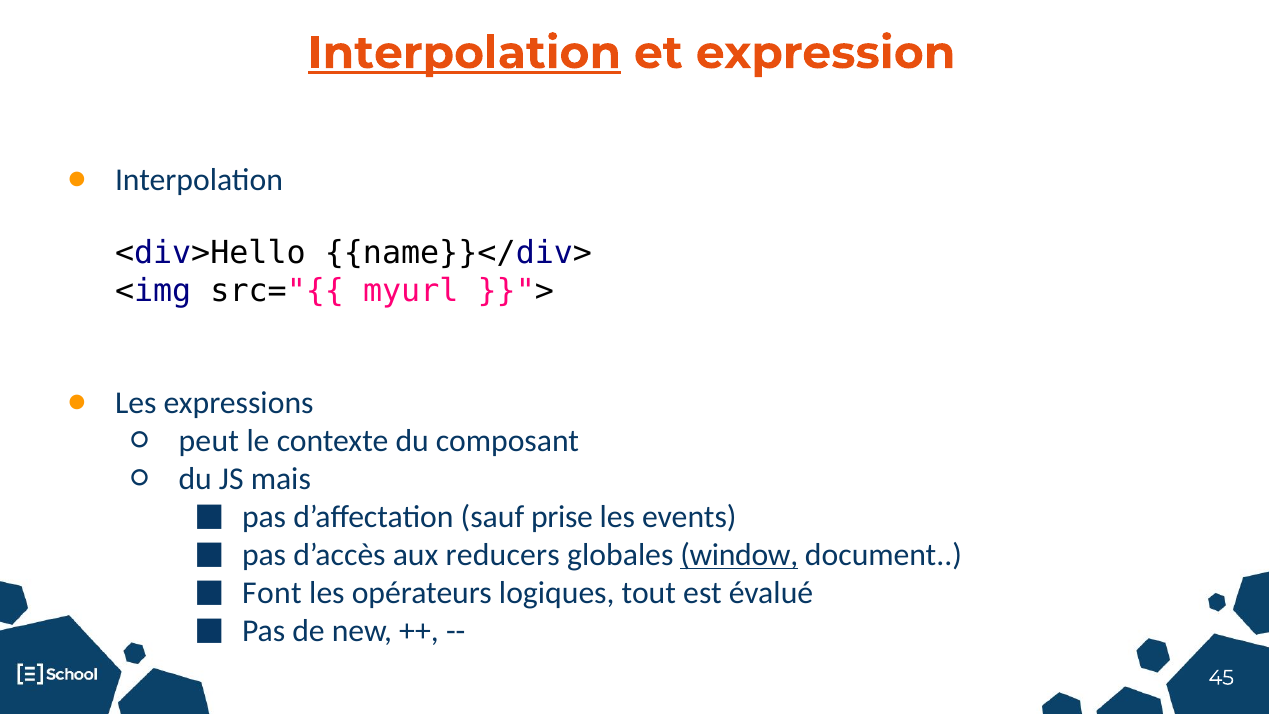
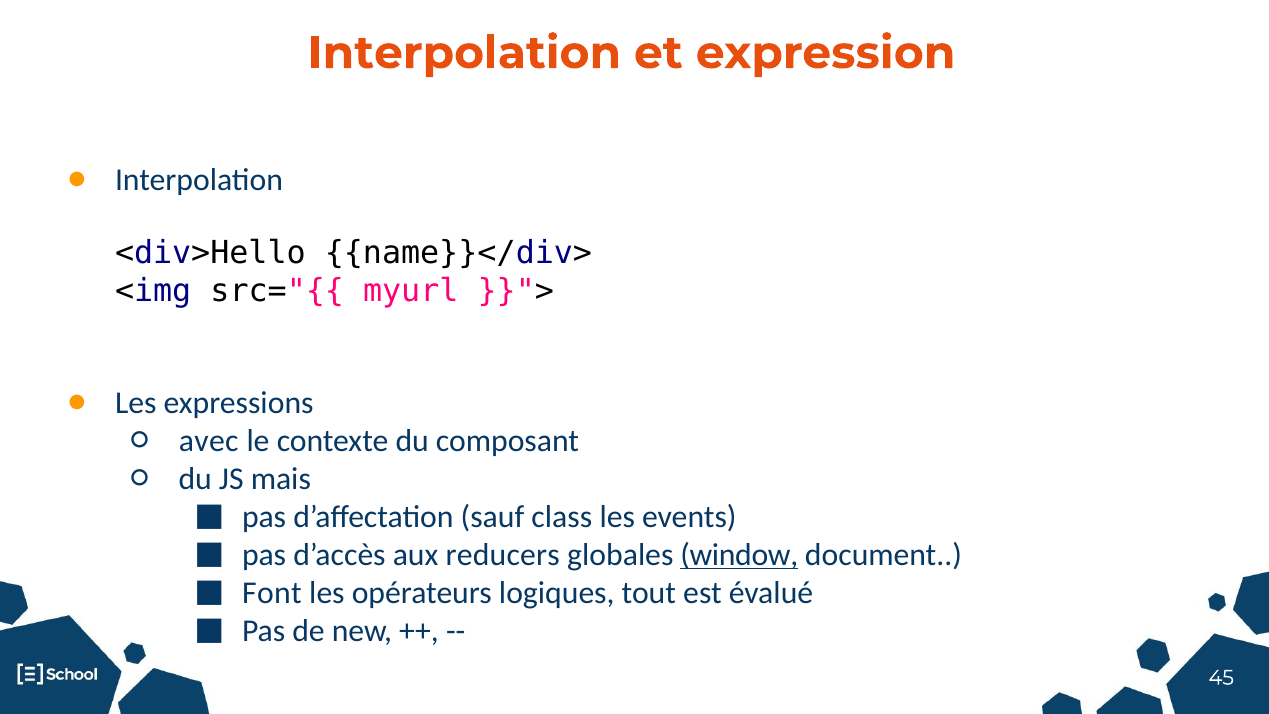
Interpolation at (464, 53) underline: present -> none
peut: peut -> avec
prise: prise -> class
